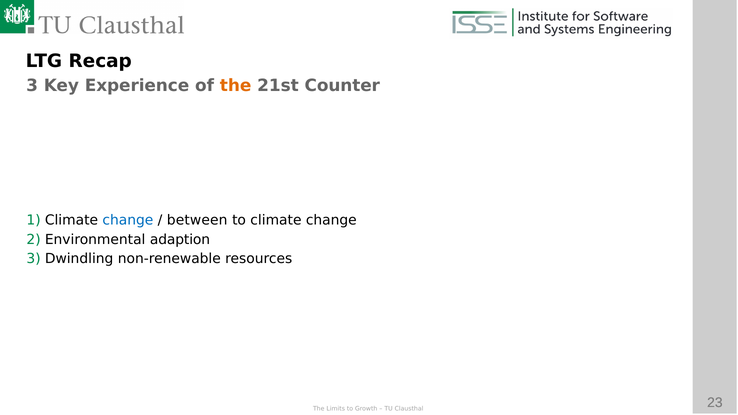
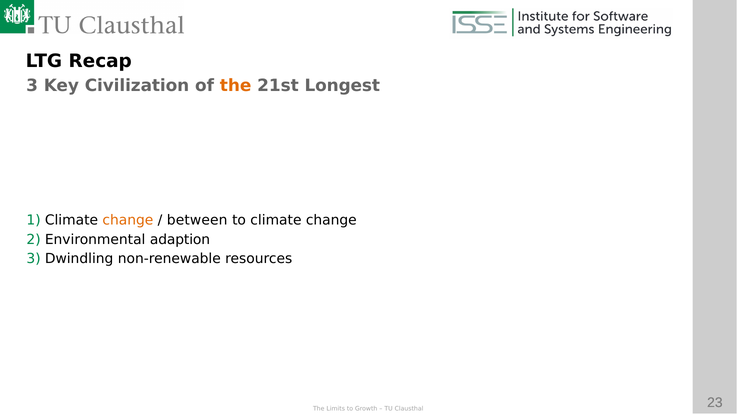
Experience: Experience -> Civilization
Counter: Counter -> Longest
change at (128, 220) colour: blue -> orange
